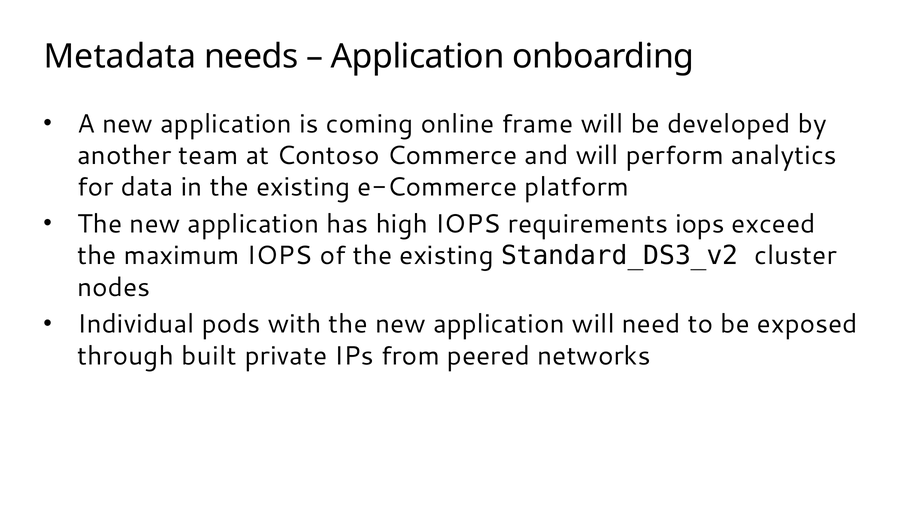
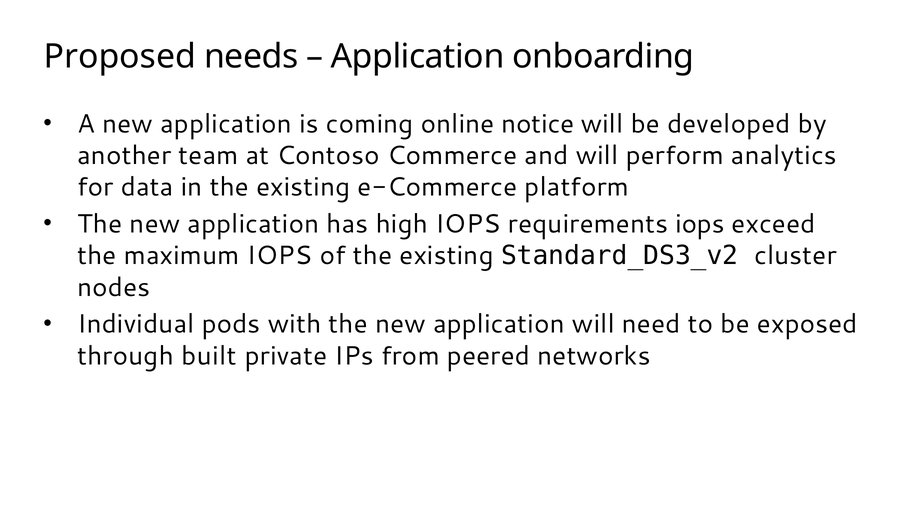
Metadata: Metadata -> Proposed
frame: frame -> notice
